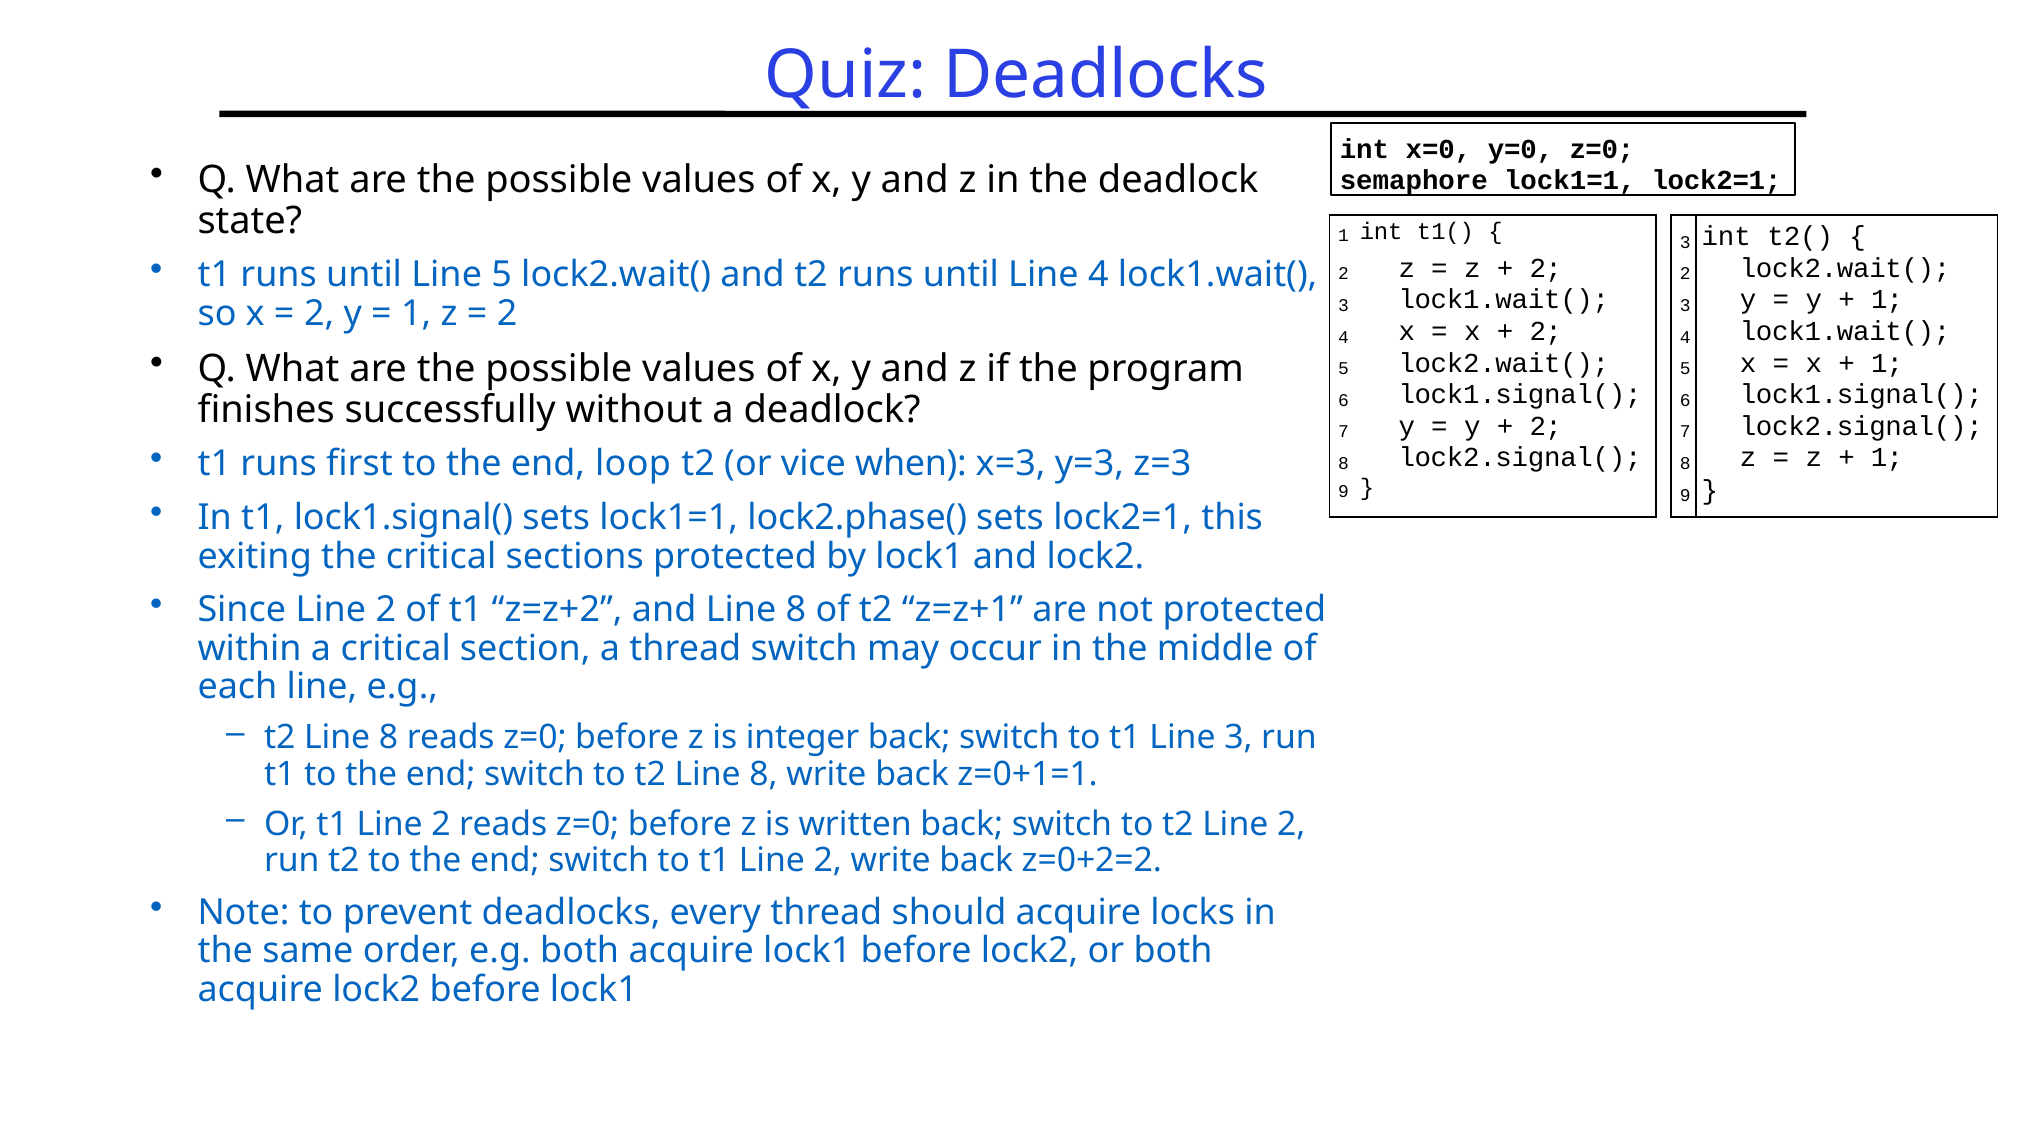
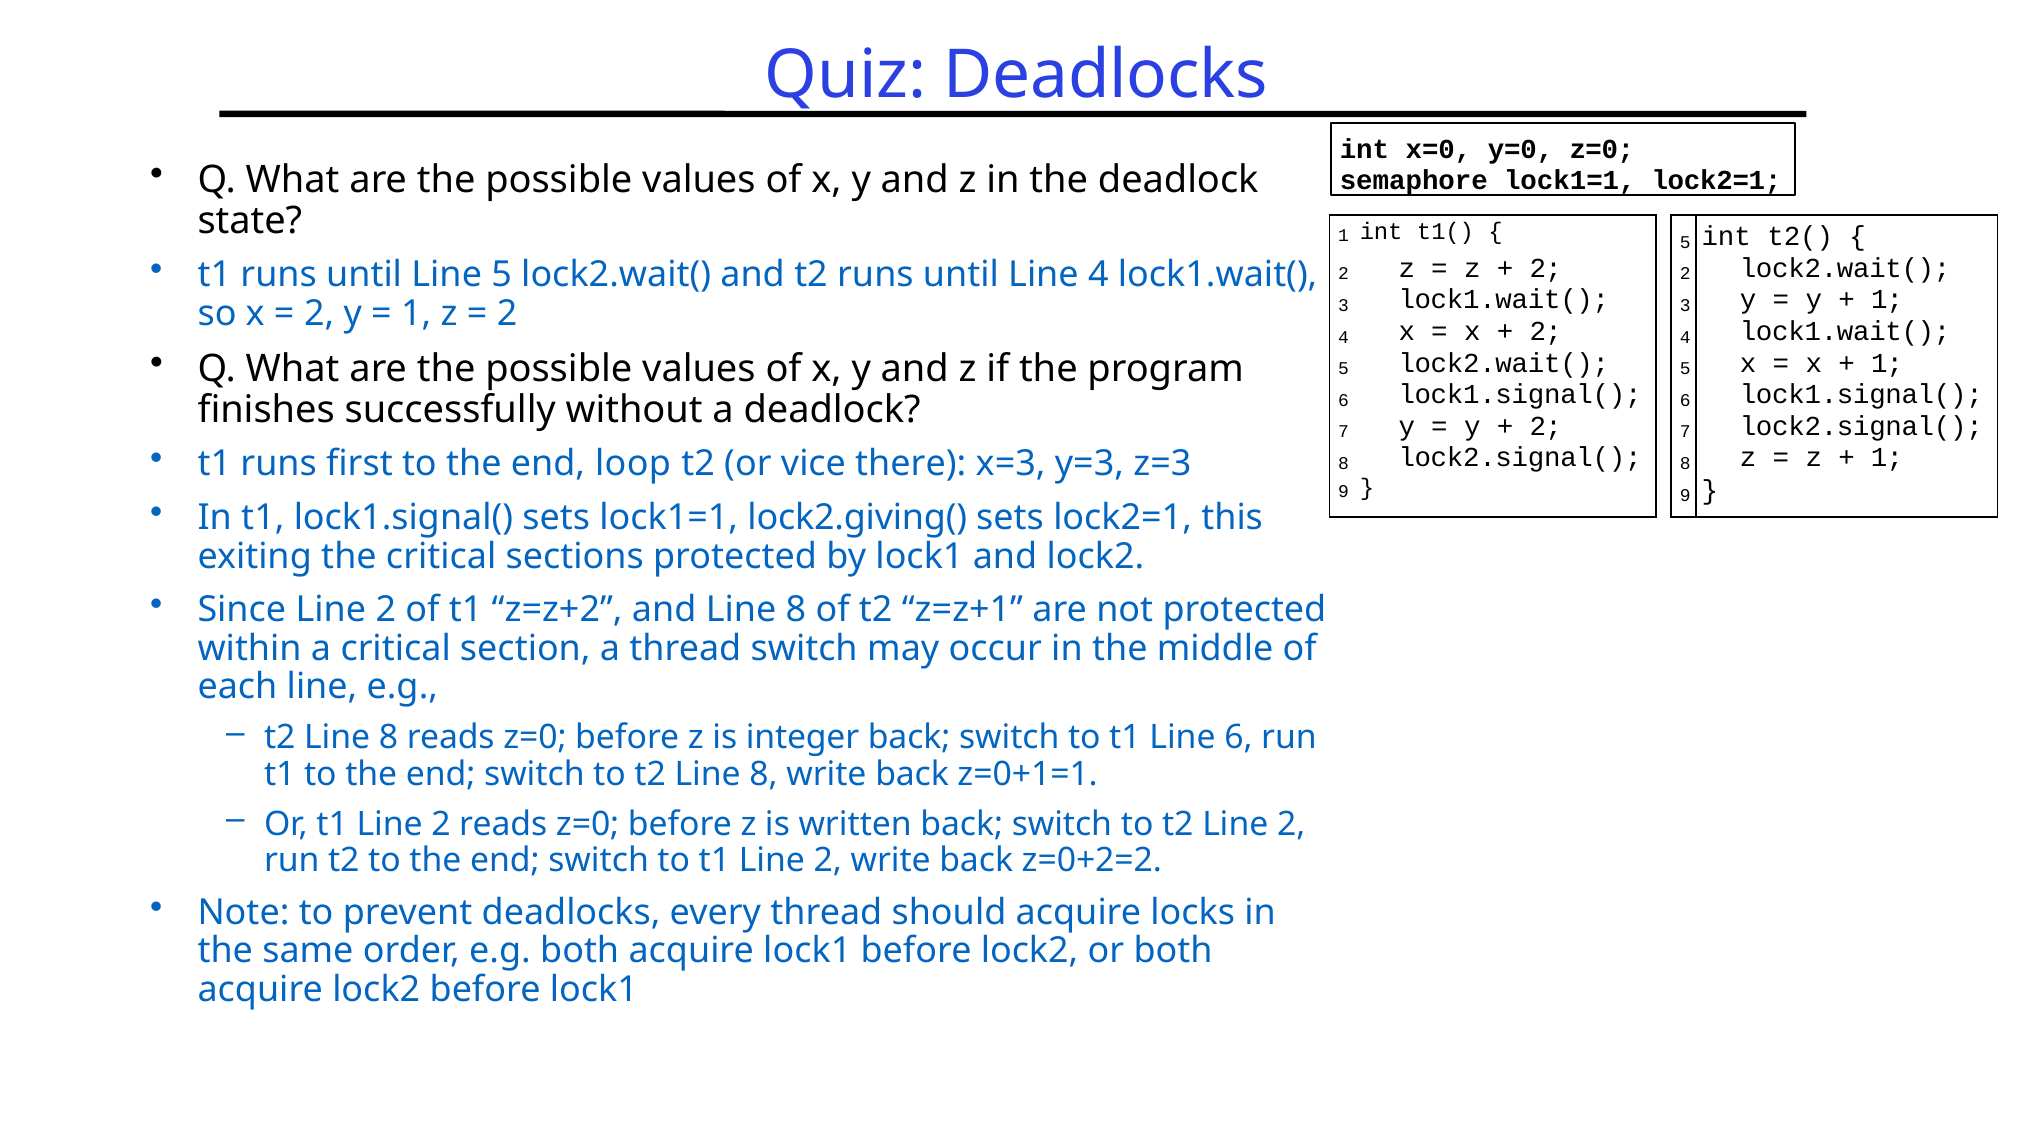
3 at (1685, 242): 3 -> 5
when: when -> there
lock2.phase(: lock2.phase( -> lock2.giving(
Line 3: 3 -> 6
